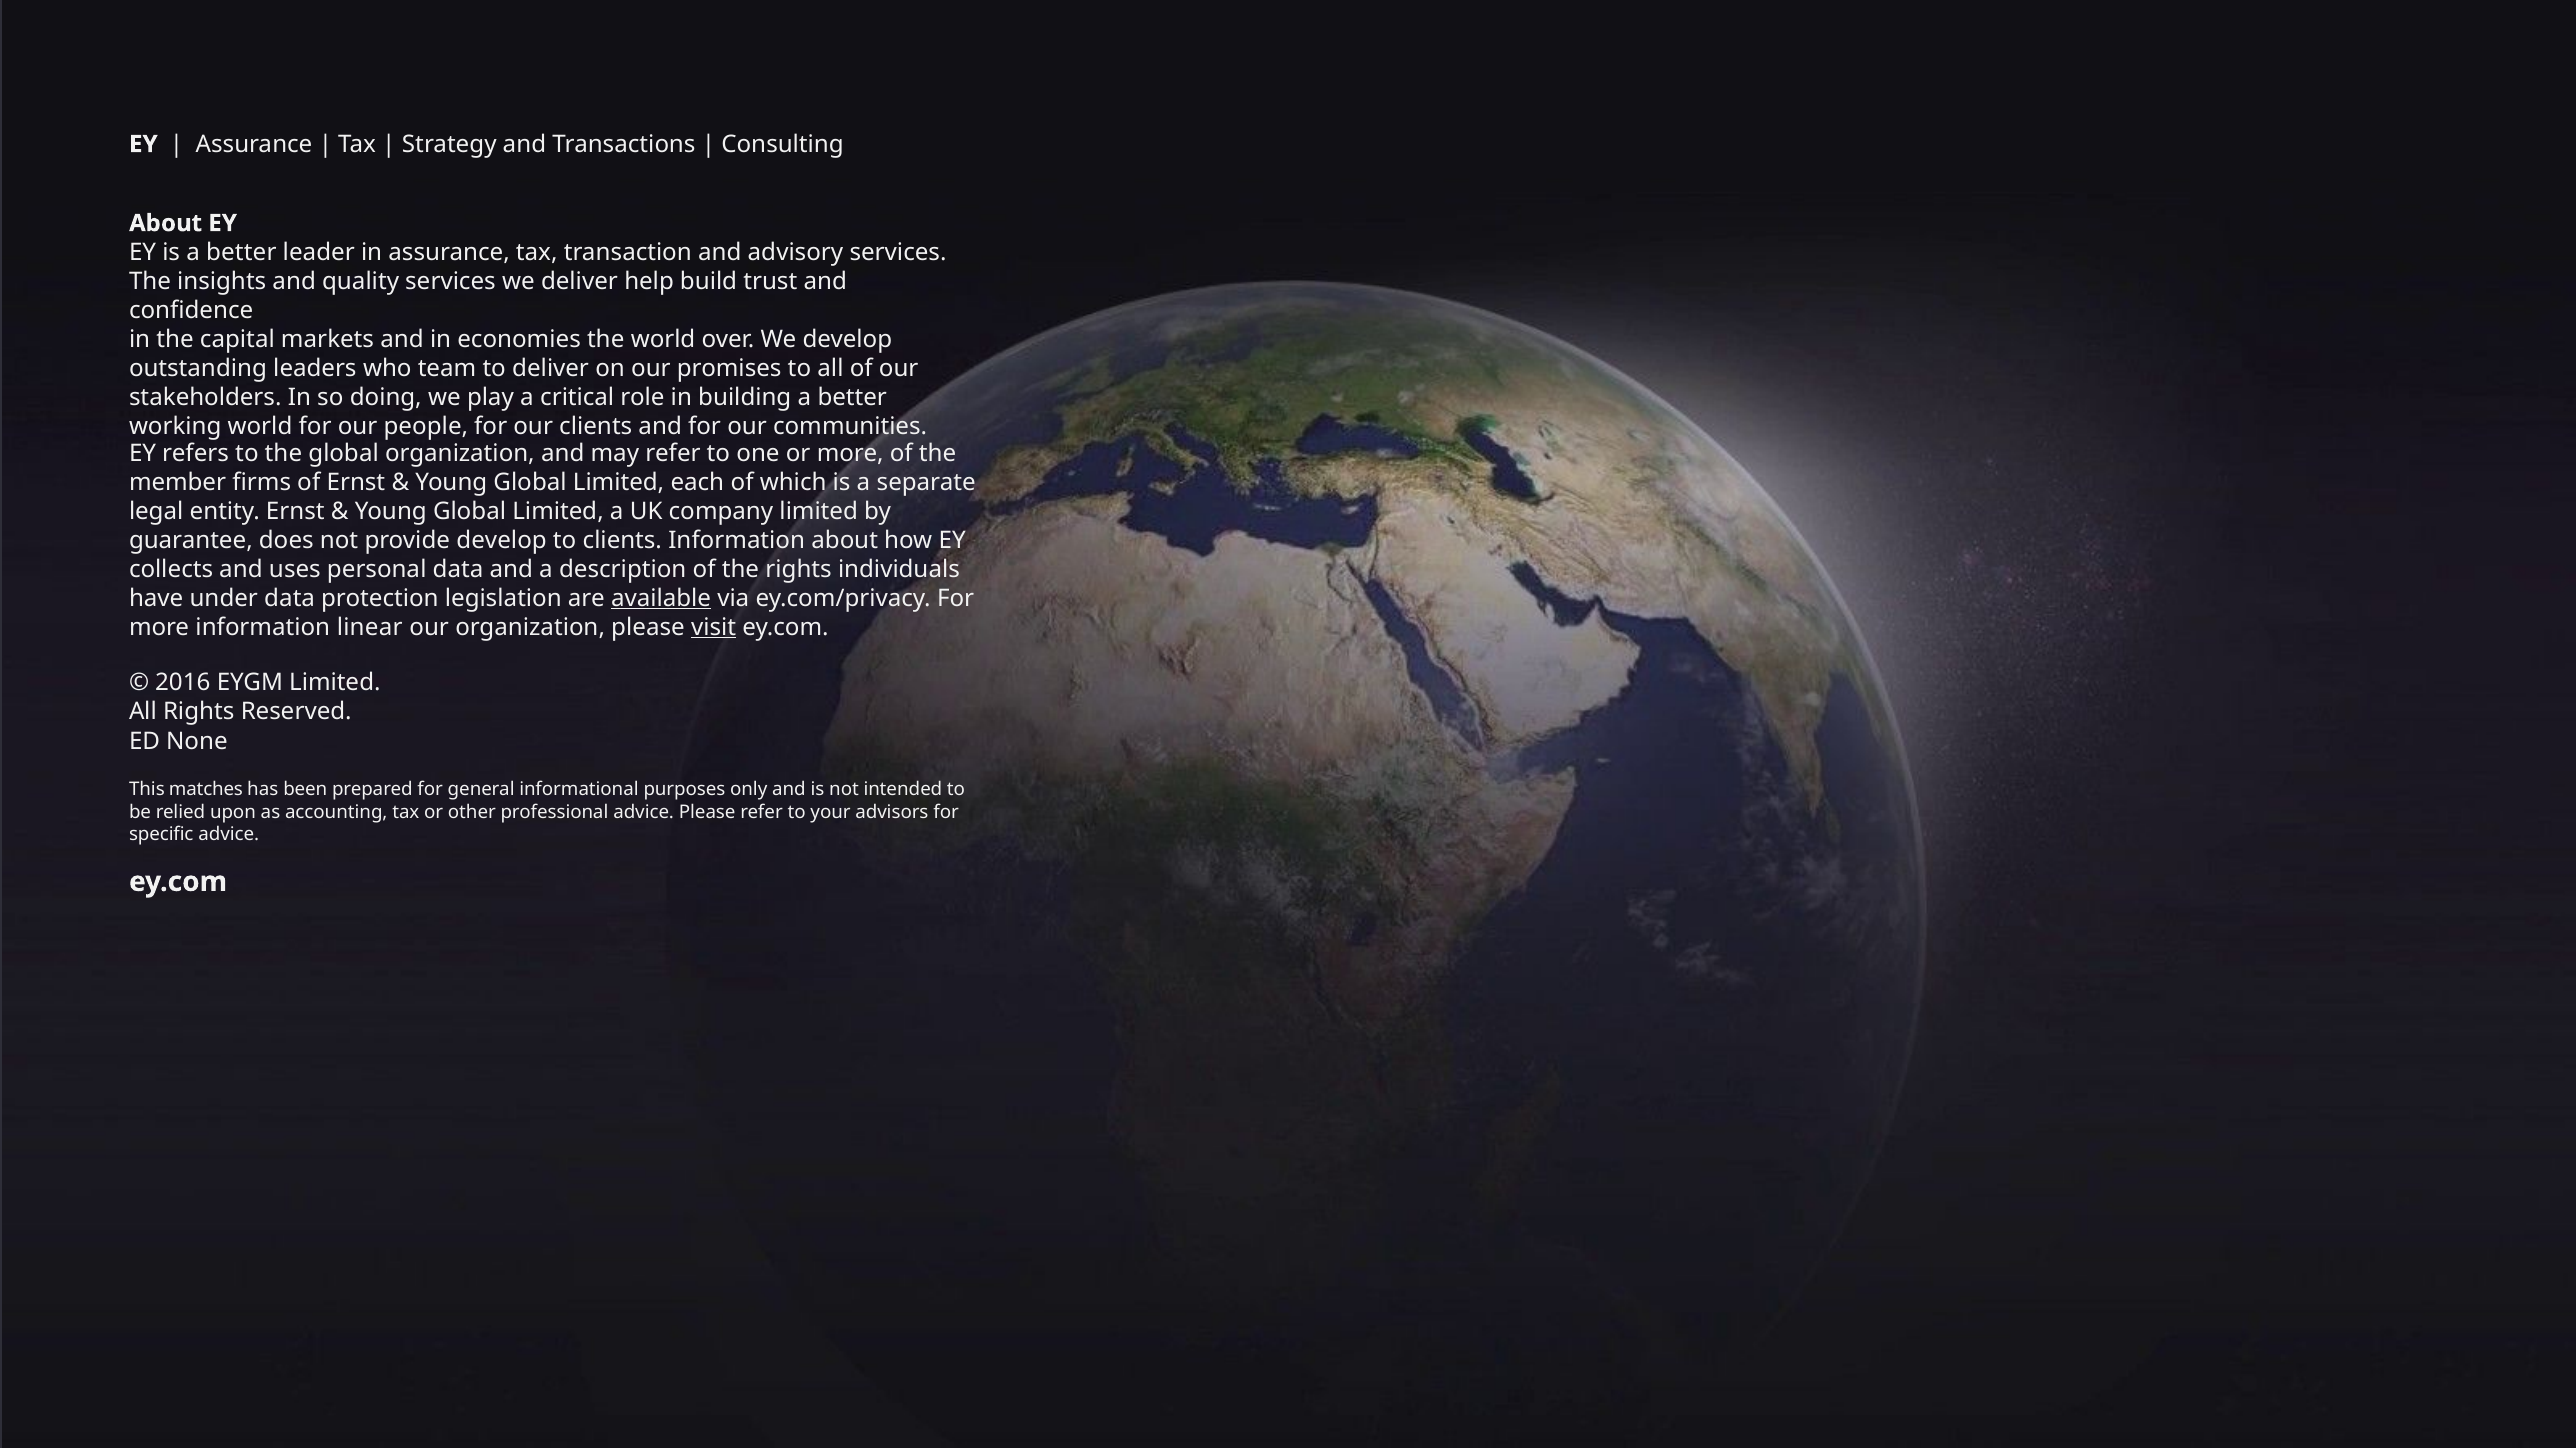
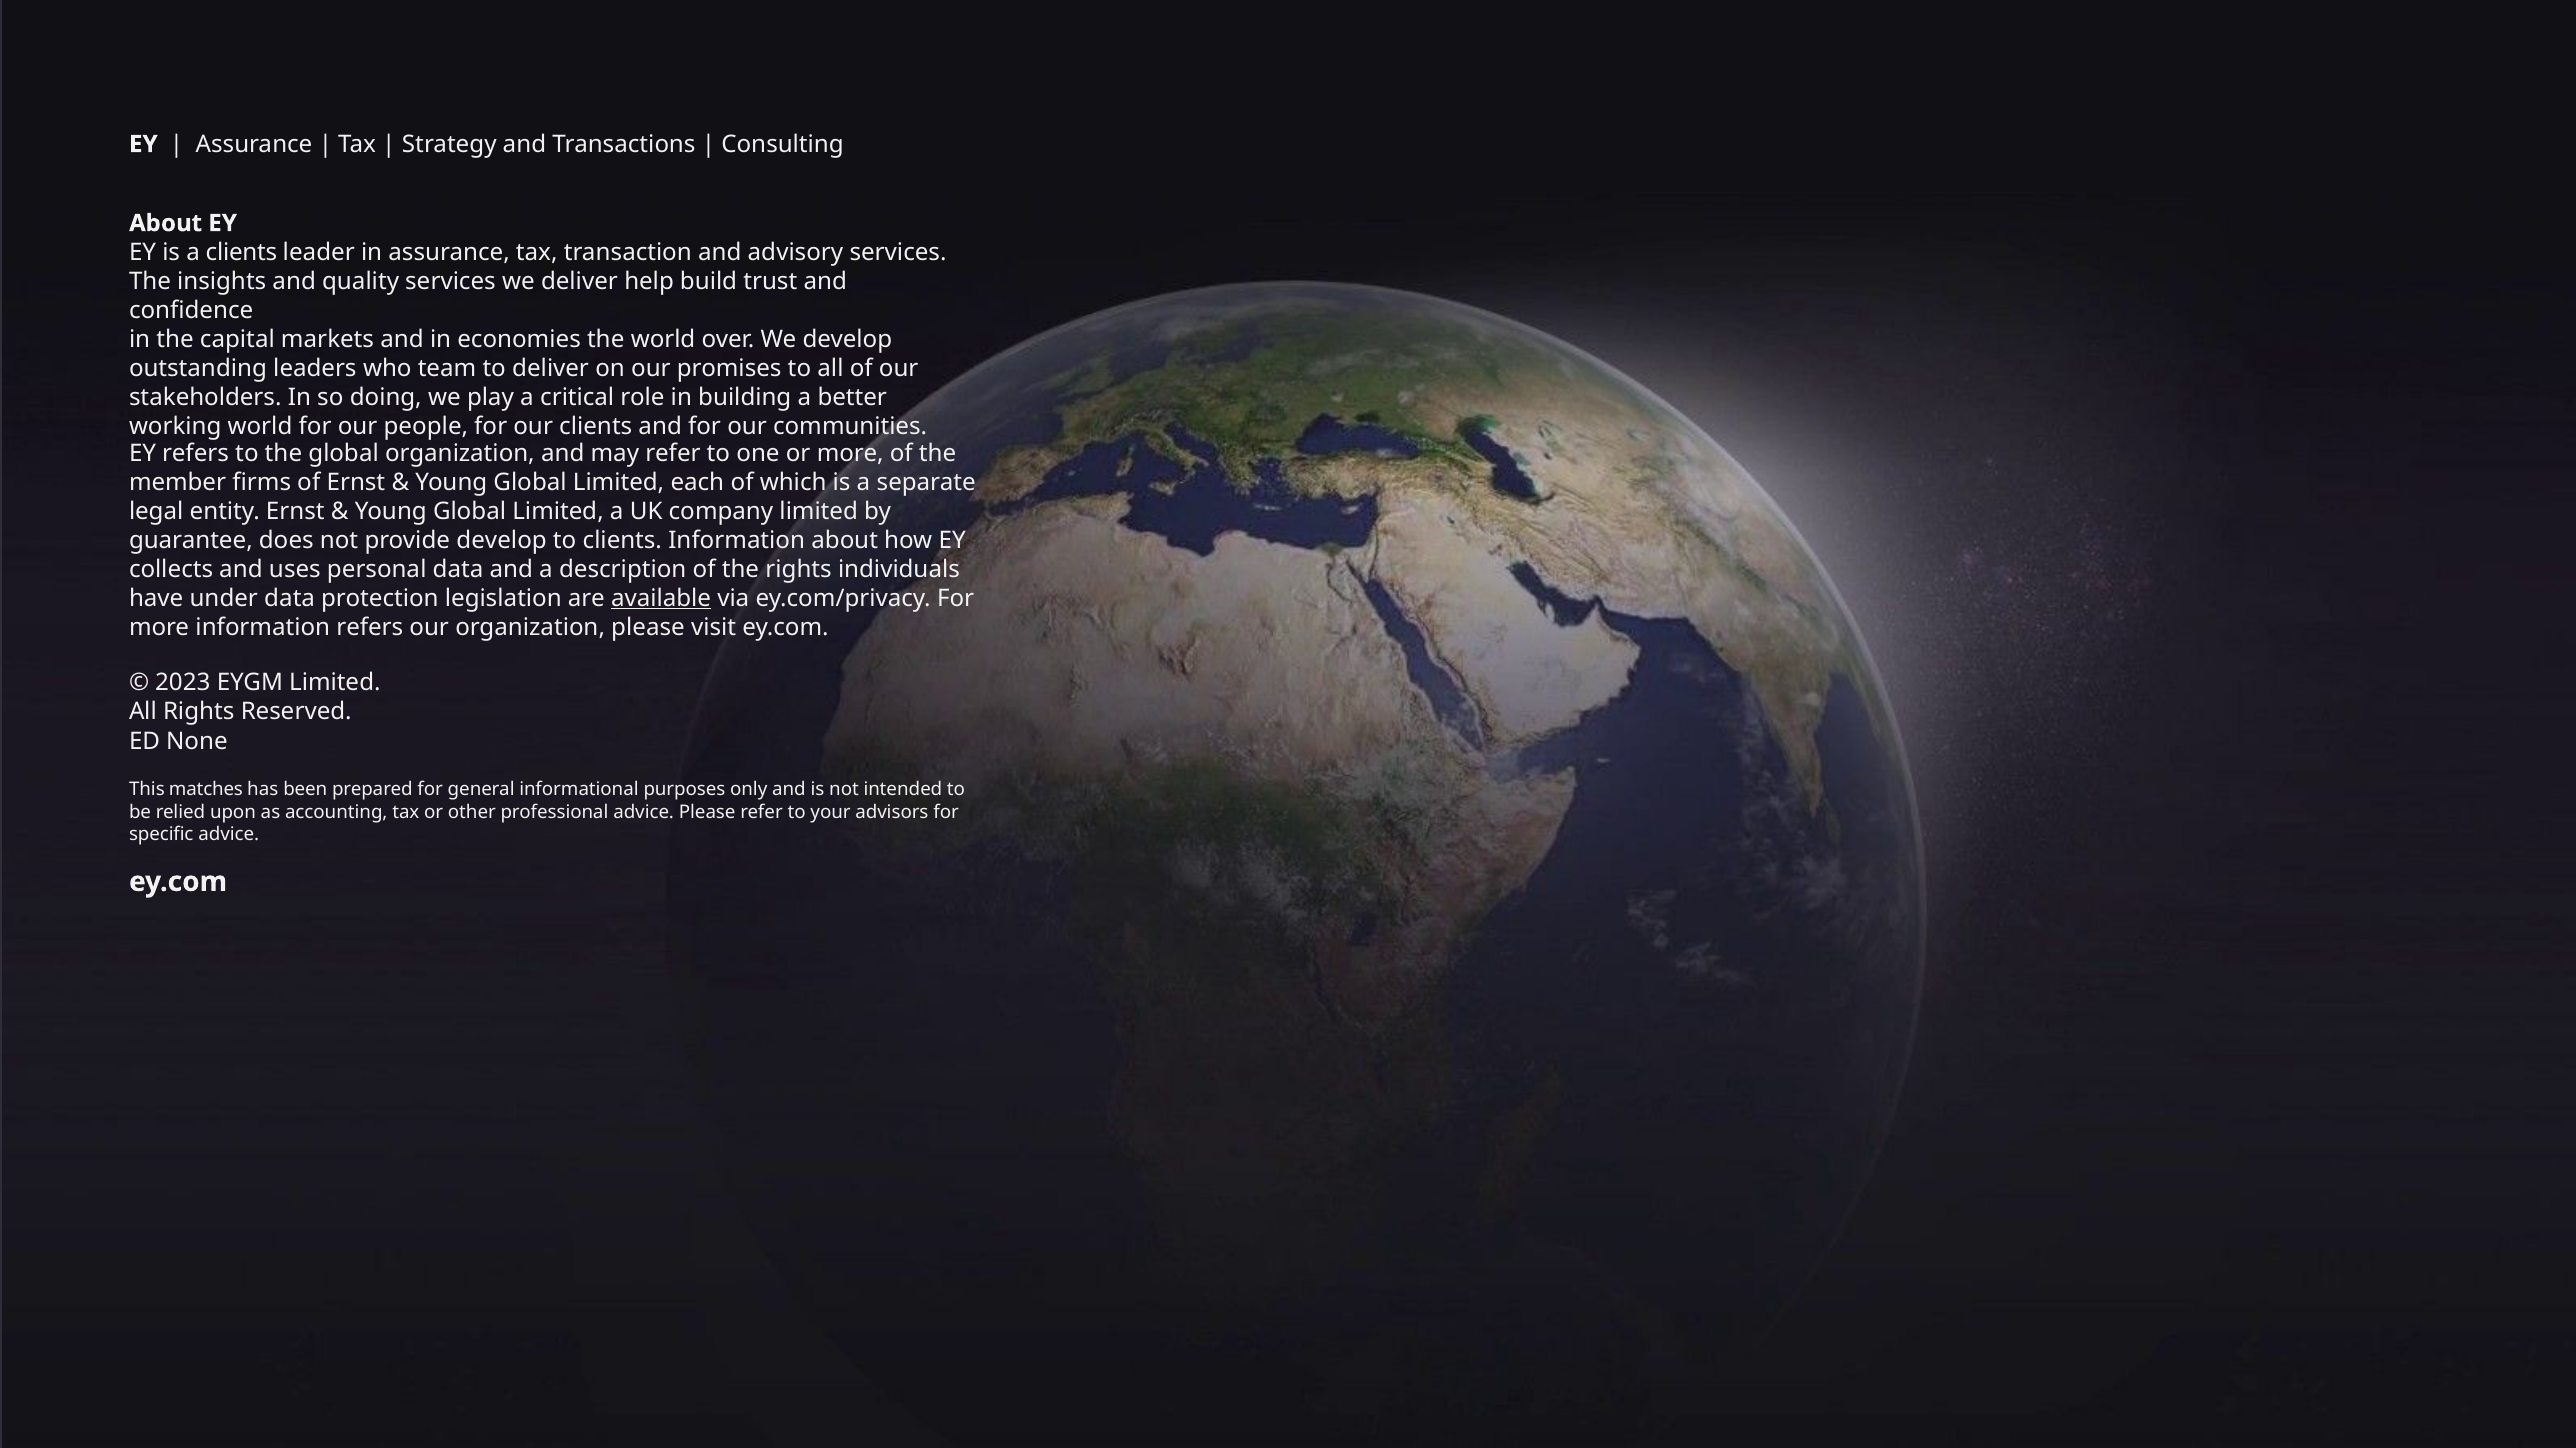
is a better: better -> clients
information linear: linear -> refers
visit underline: present -> none
2016: 2016 -> 2023
